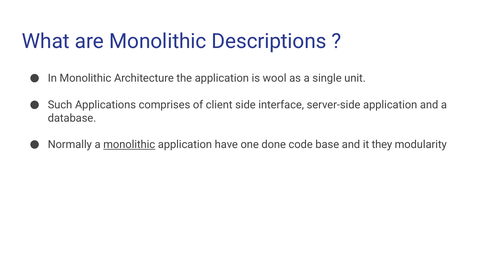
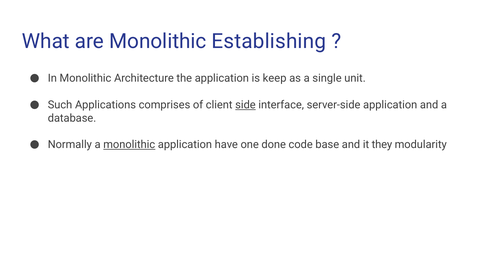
Descriptions: Descriptions -> Establishing
wool: wool -> keep
side underline: none -> present
